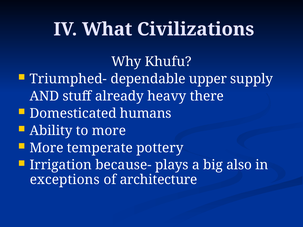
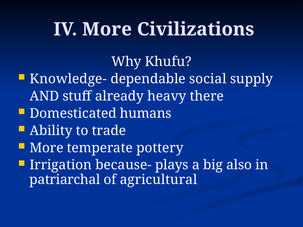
IV What: What -> More
Triumphed-: Triumphed- -> Knowledge-
upper: upper -> social
to more: more -> trade
exceptions: exceptions -> patriarchal
architecture: architecture -> agricultural
